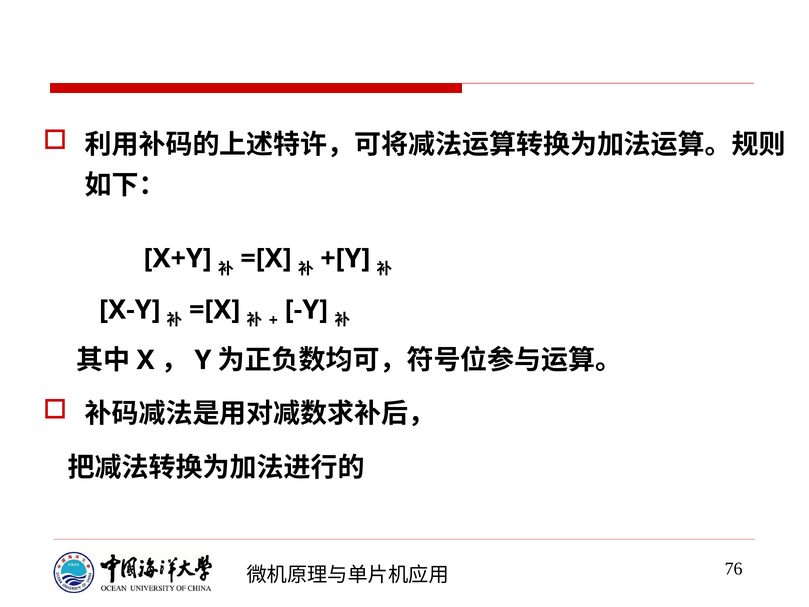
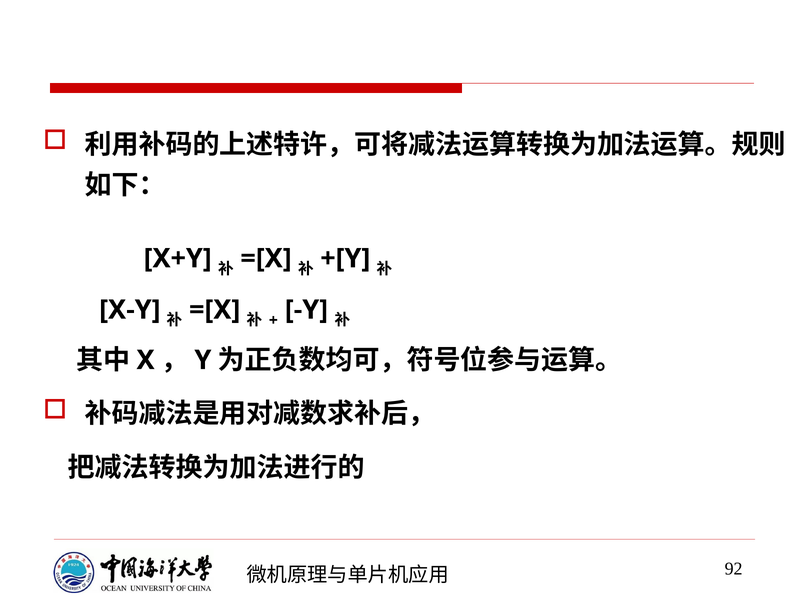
76: 76 -> 92
